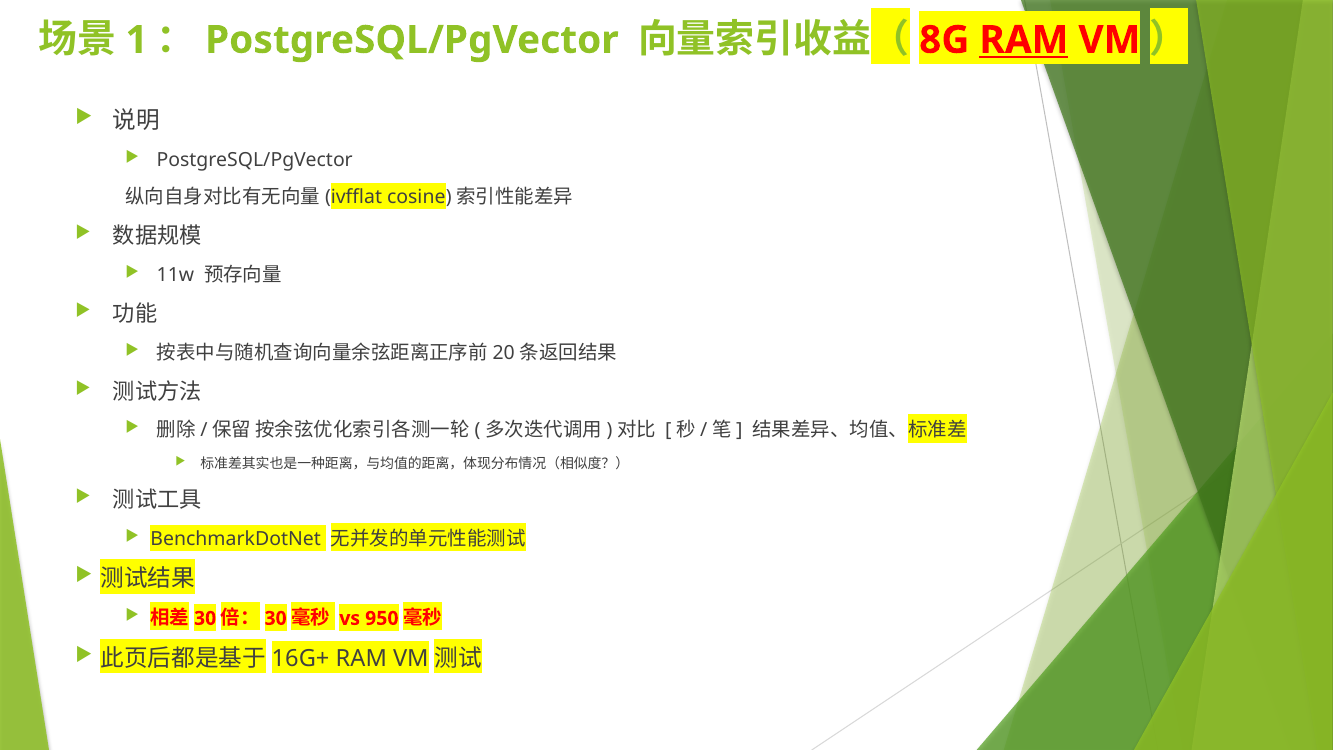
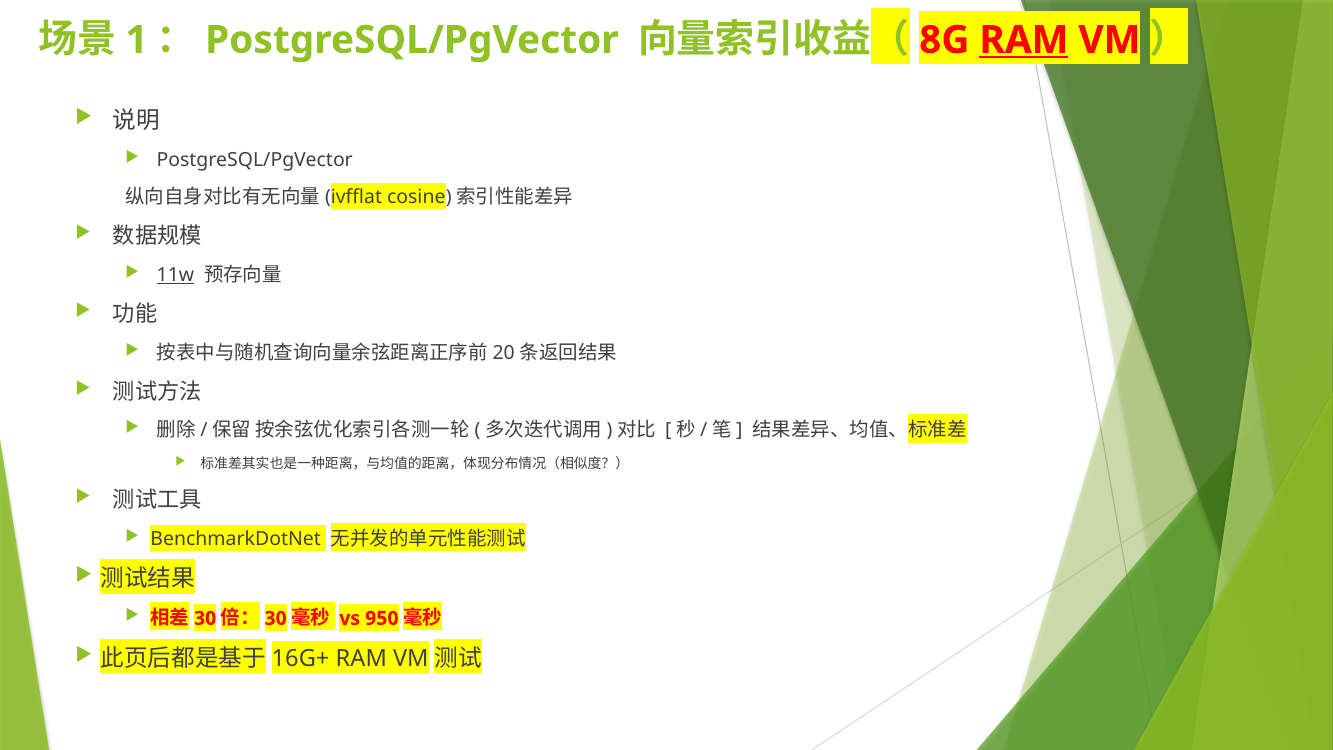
11w underline: none -> present
